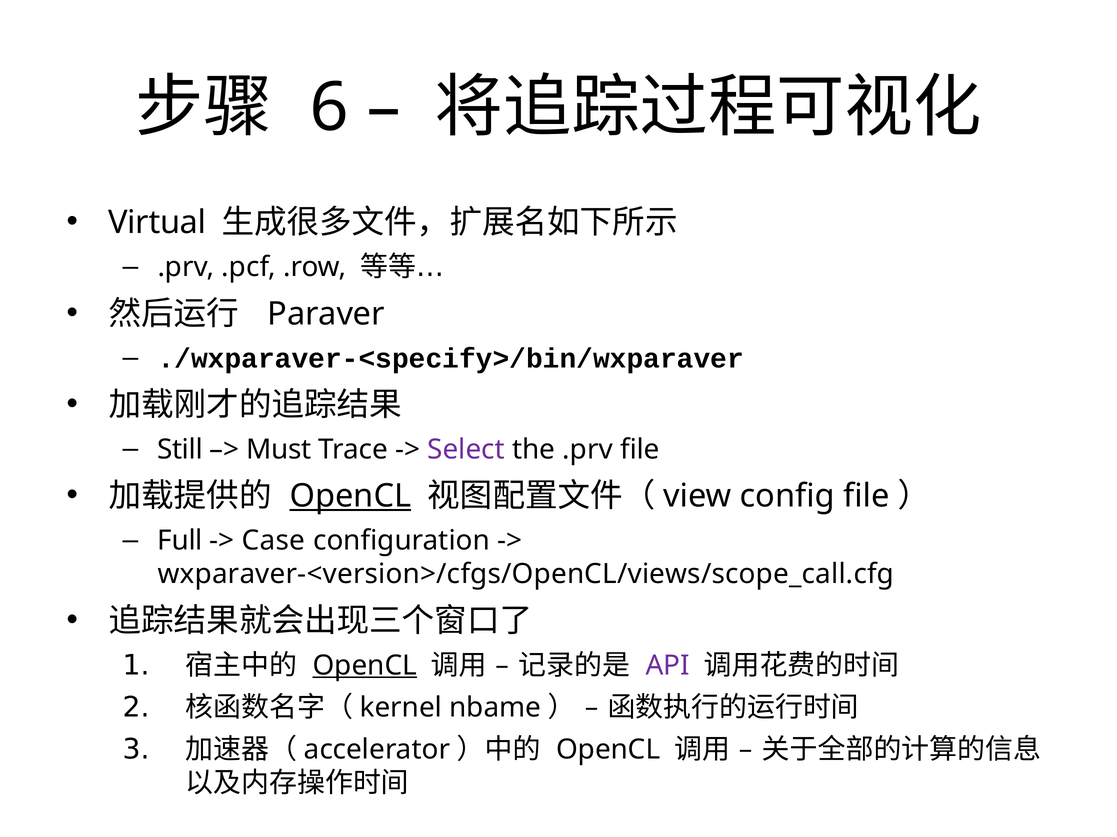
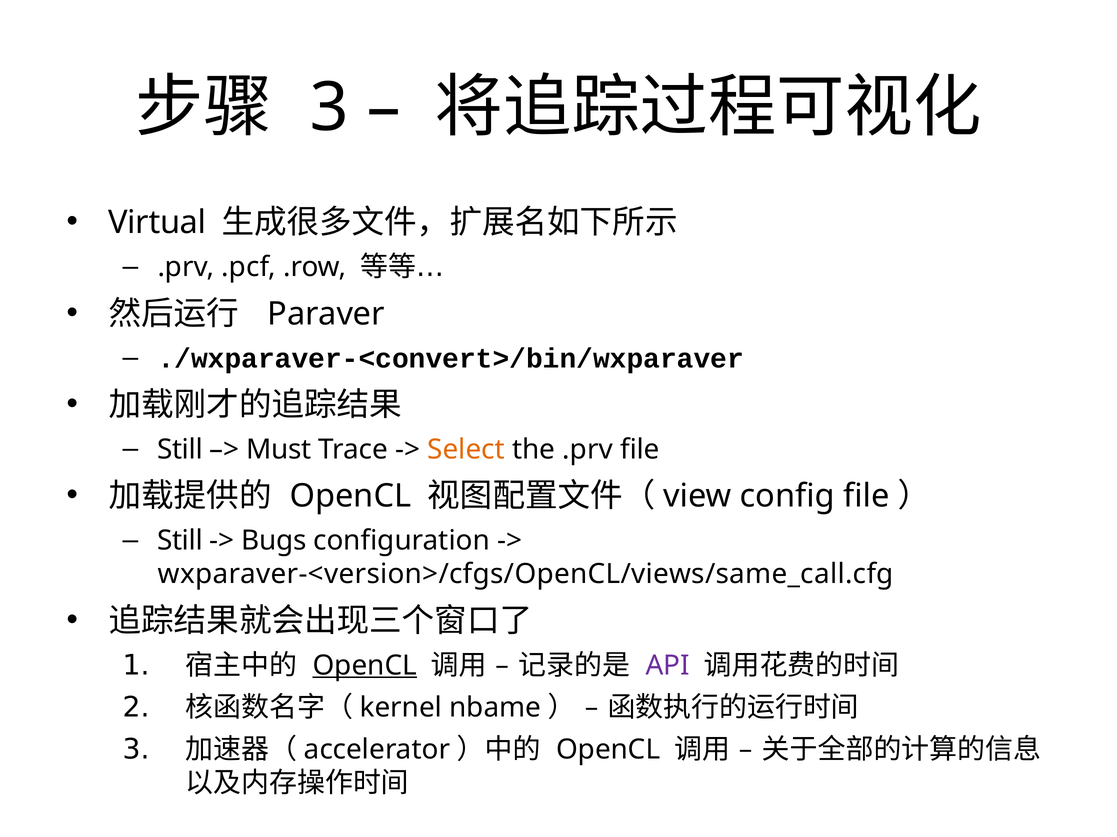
6 at (329, 108): 6 -> 3
./wxparaver-<specify>/bin/wxparaver: ./wxparaver-<specify>/bin/wxparaver -> ./wxparaver-<convert>/bin/wxparaver
Select colour: purple -> orange
OpenCL at (350, 497) underline: present -> none
Full at (180, 541): Full -> Still
Case: Case -> Bugs
wxparaver-<version>/cfgs/OpenCL/views/scope_call.cfg: wxparaver-<version>/cfgs/OpenCL/views/scope_call.cfg -> wxparaver-<version>/cfgs/OpenCL/views/same_call.cfg
